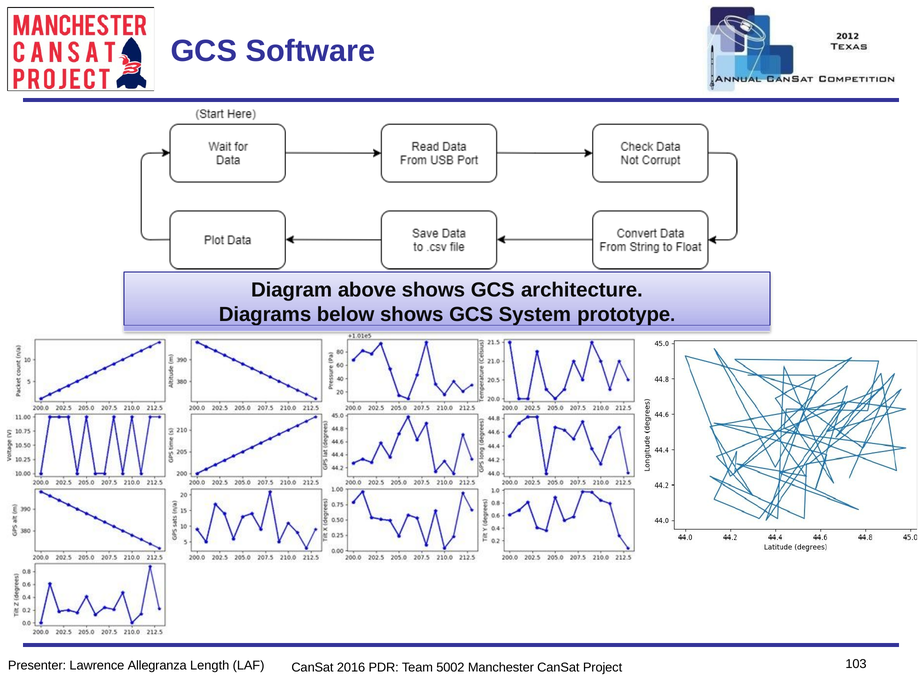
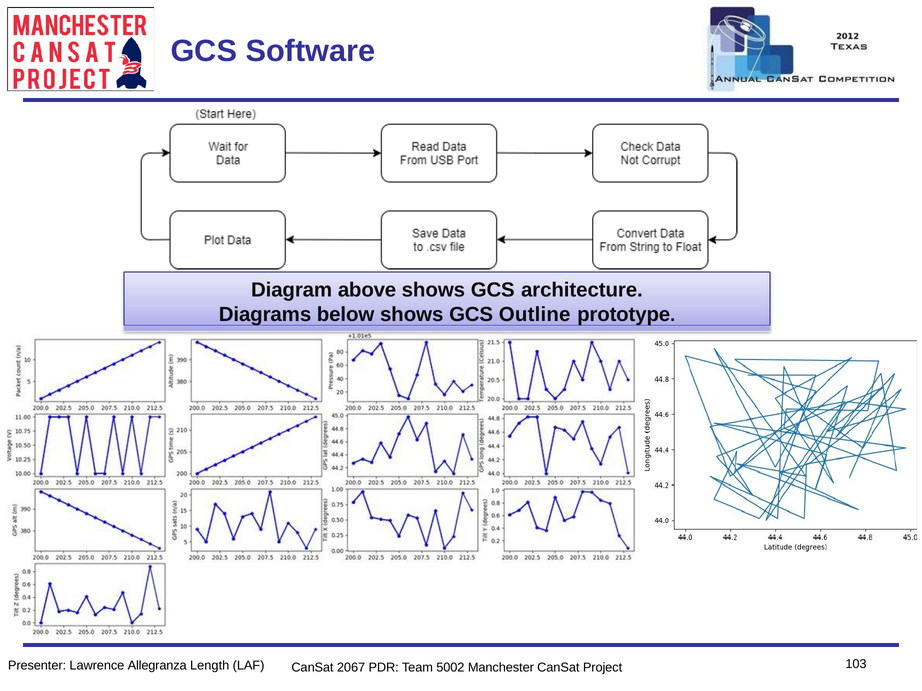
System: System -> Outline
2016: 2016 -> 2067
